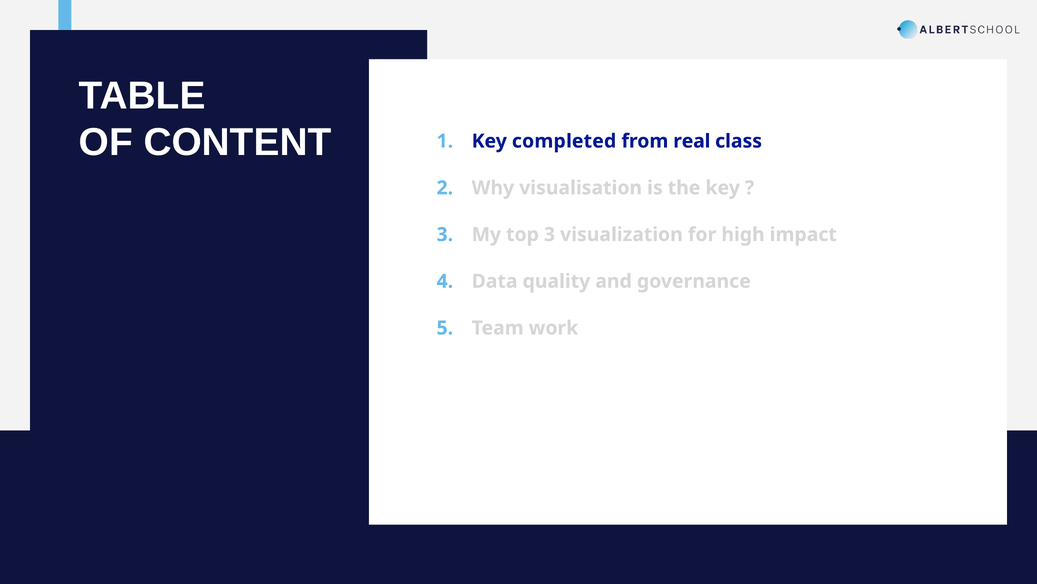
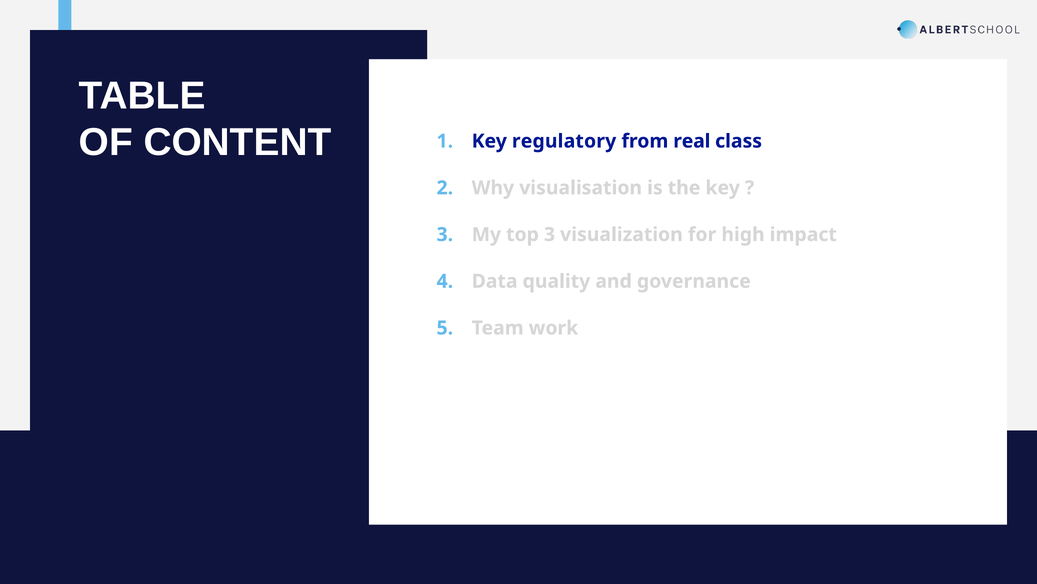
completed: completed -> regulatory
